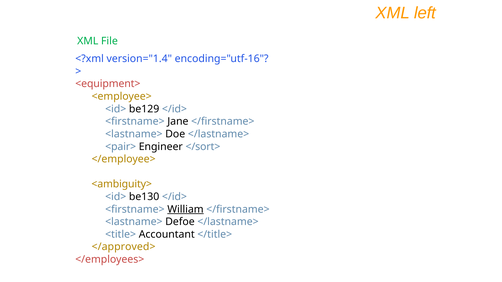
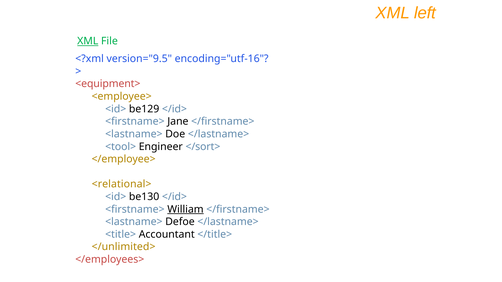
XML at (88, 41) underline: none -> present
version="1.4: version="1.4 -> version="9.5
<pair>: <pair> -> <tool>
<ambiguity>: <ambiguity> -> <relational>
</approved>: </approved> -> </unlimited>
